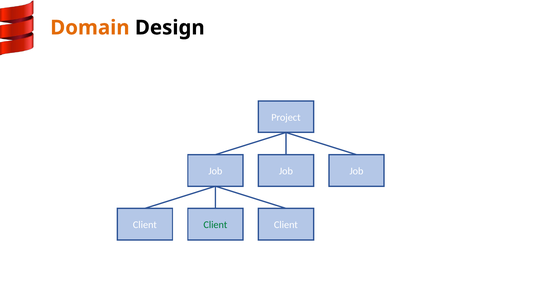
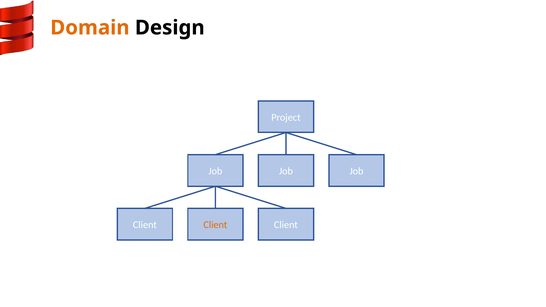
Client at (215, 225) colour: green -> orange
